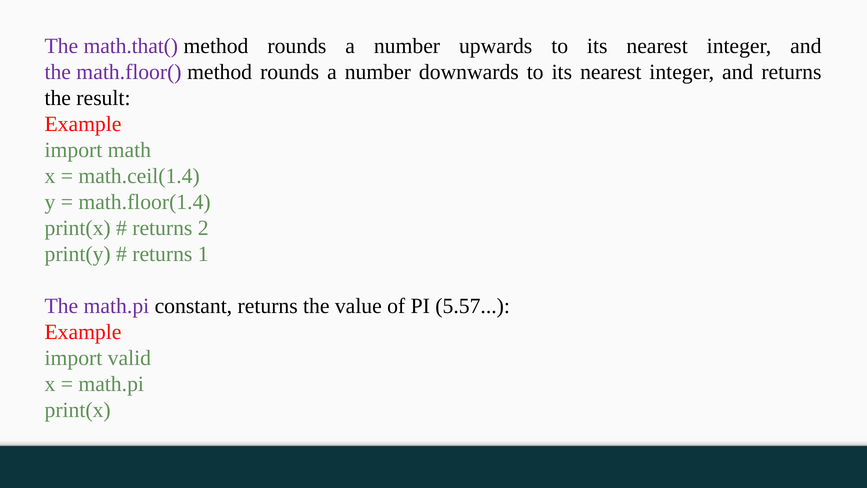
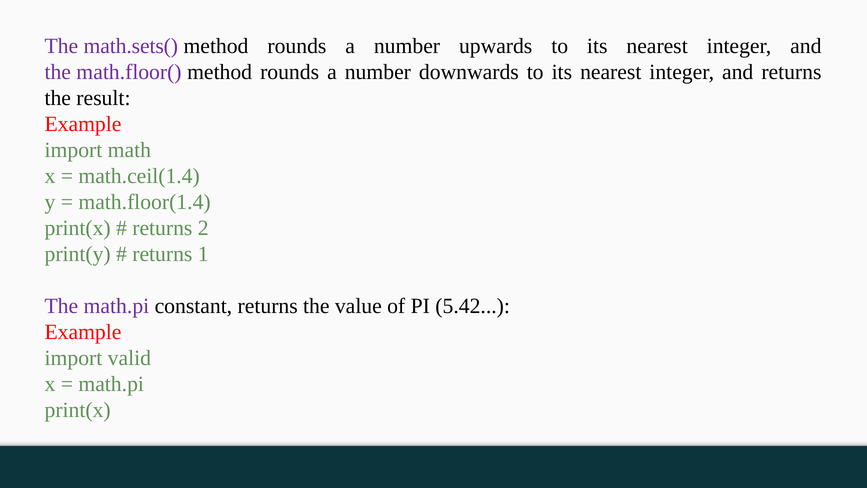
math.that(: math.that( -> math.sets(
5.57: 5.57 -> 5.42
